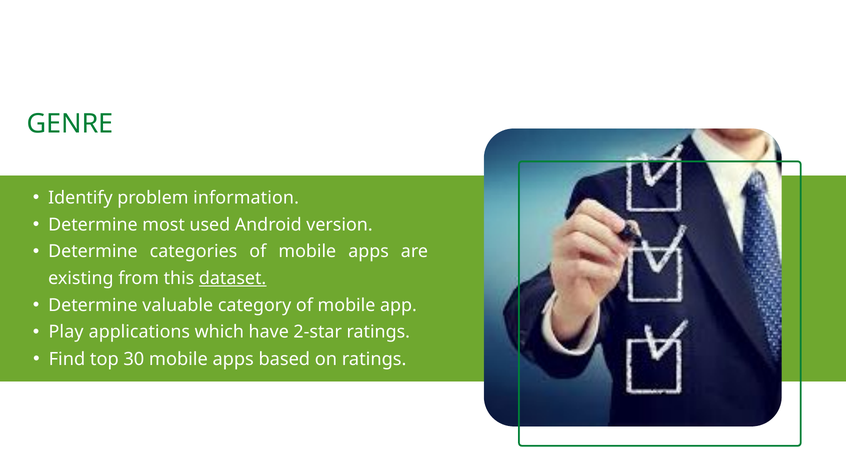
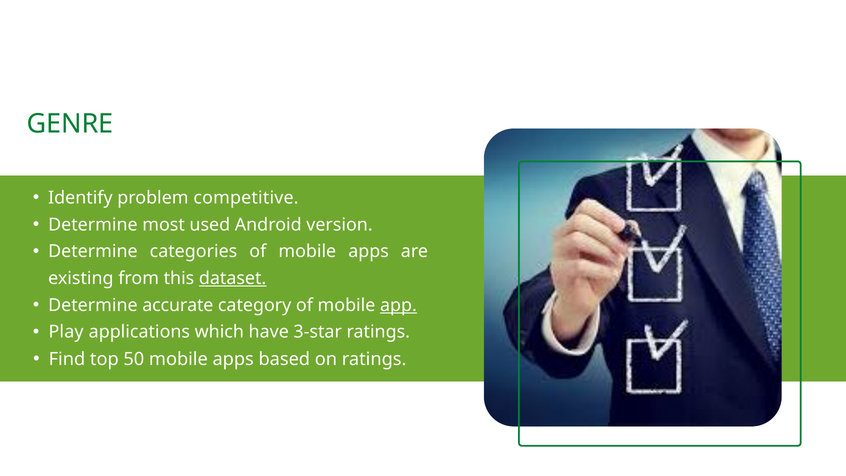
information: information -> competitive
valuable: valuable -> accurate
app underline: none -> present
2-star: 2-star -> 3-star
30: 30 -> 50
